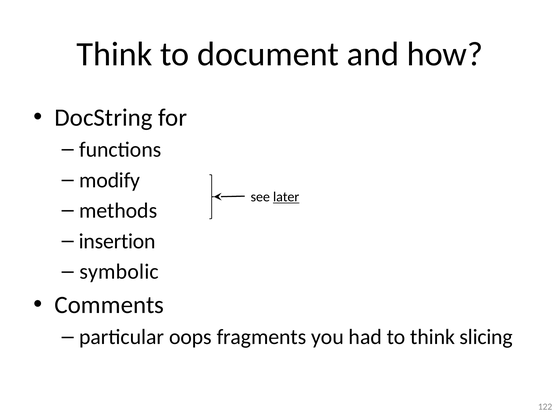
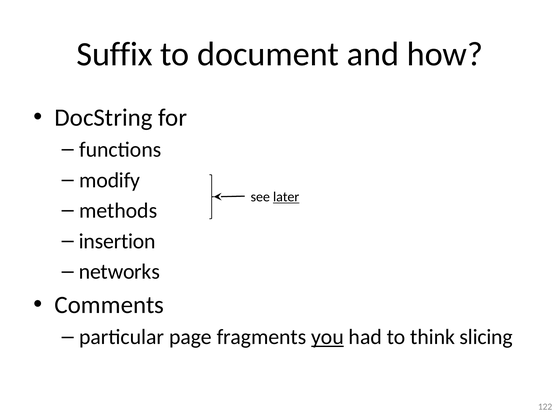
Think at (114, 54): Think -> Suffix
symbolic: symbolic -> networks
oops: oops -> page
you underline: none -> present
